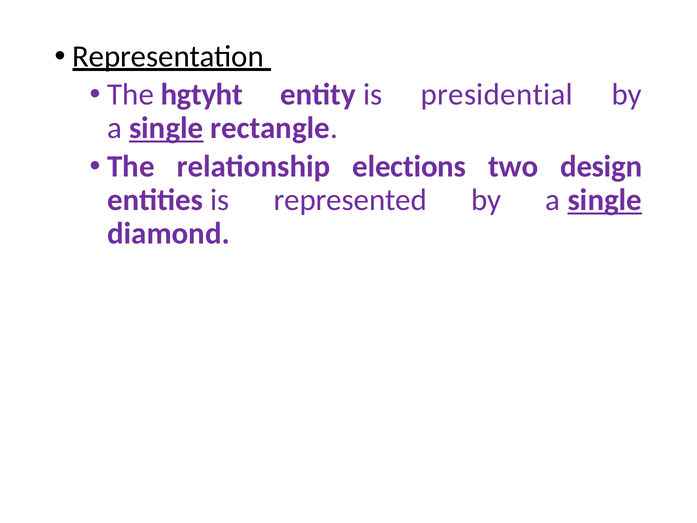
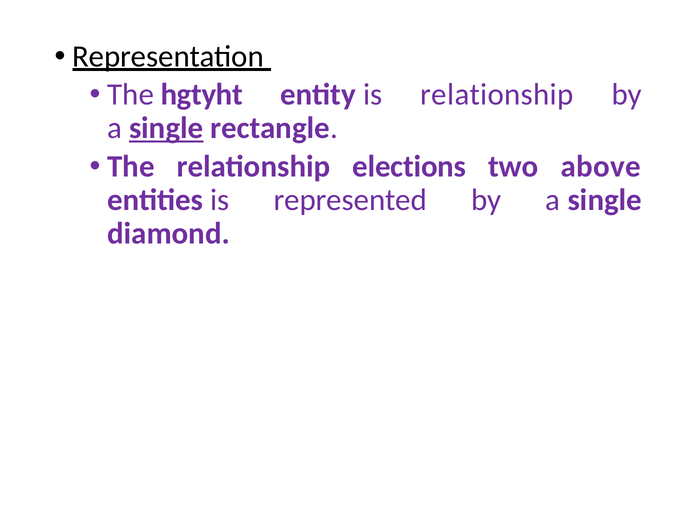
is presidential: presidential -> relationship
design: design -> above
single at (605, 200) underline: present -> none
